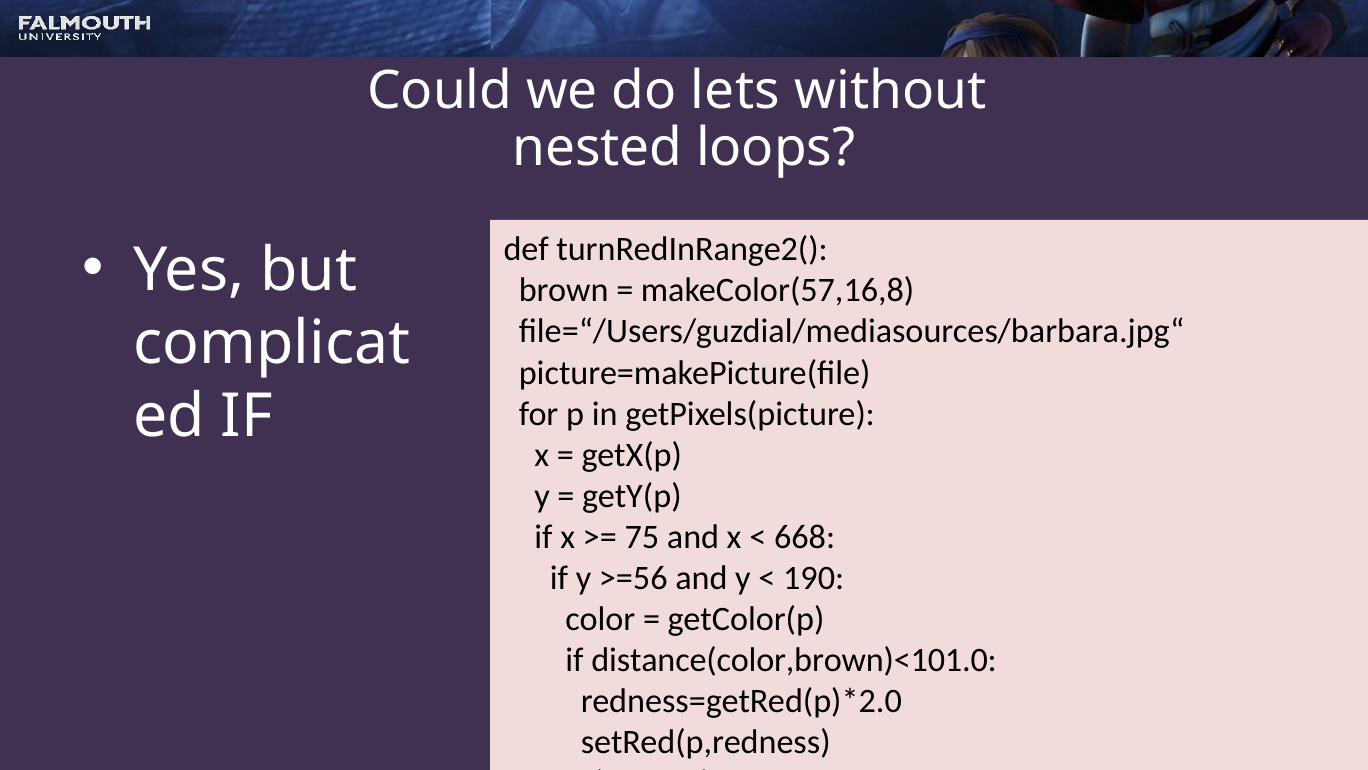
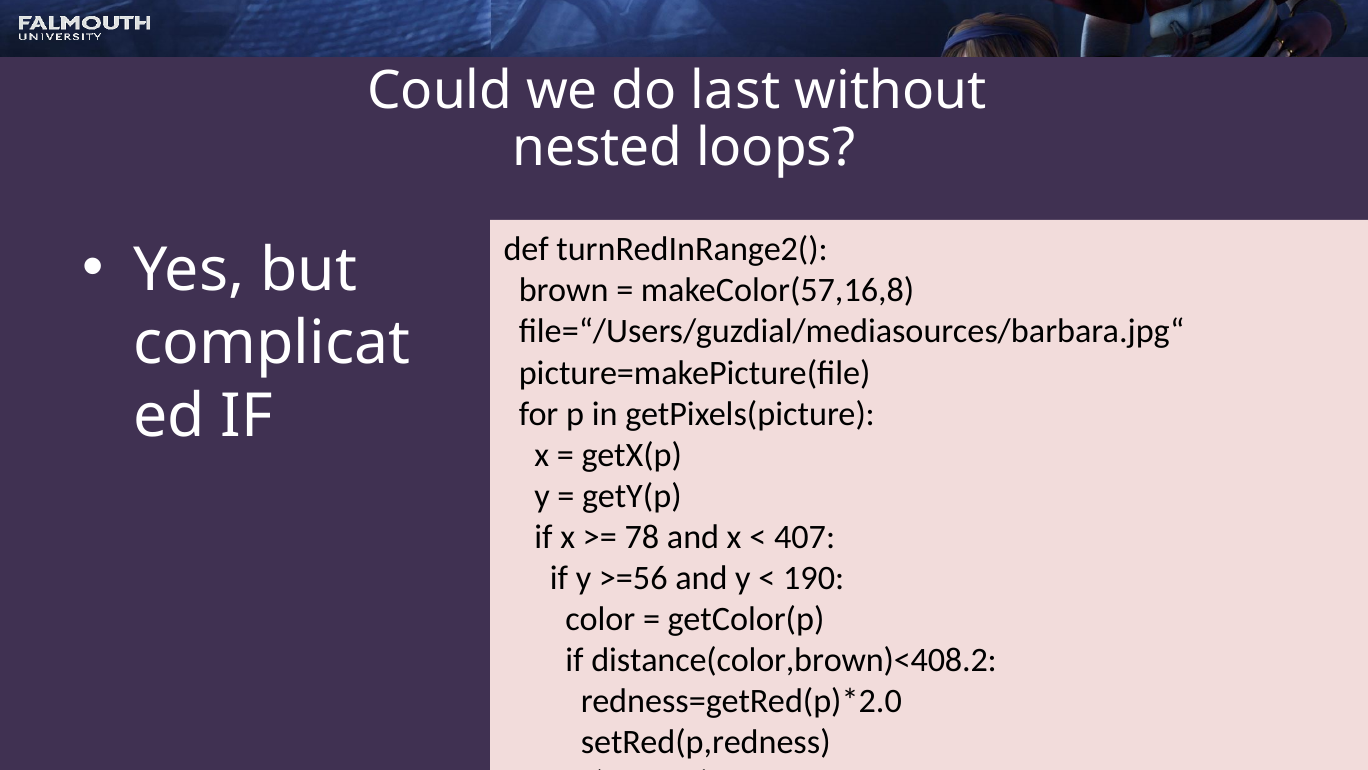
lets: lets -> last
75: 75 -> 78
668: 668 -> 407
distance(color,brown)<101.0: distance(color,brown)<101.0 -> distance(color,brown)<408.2
